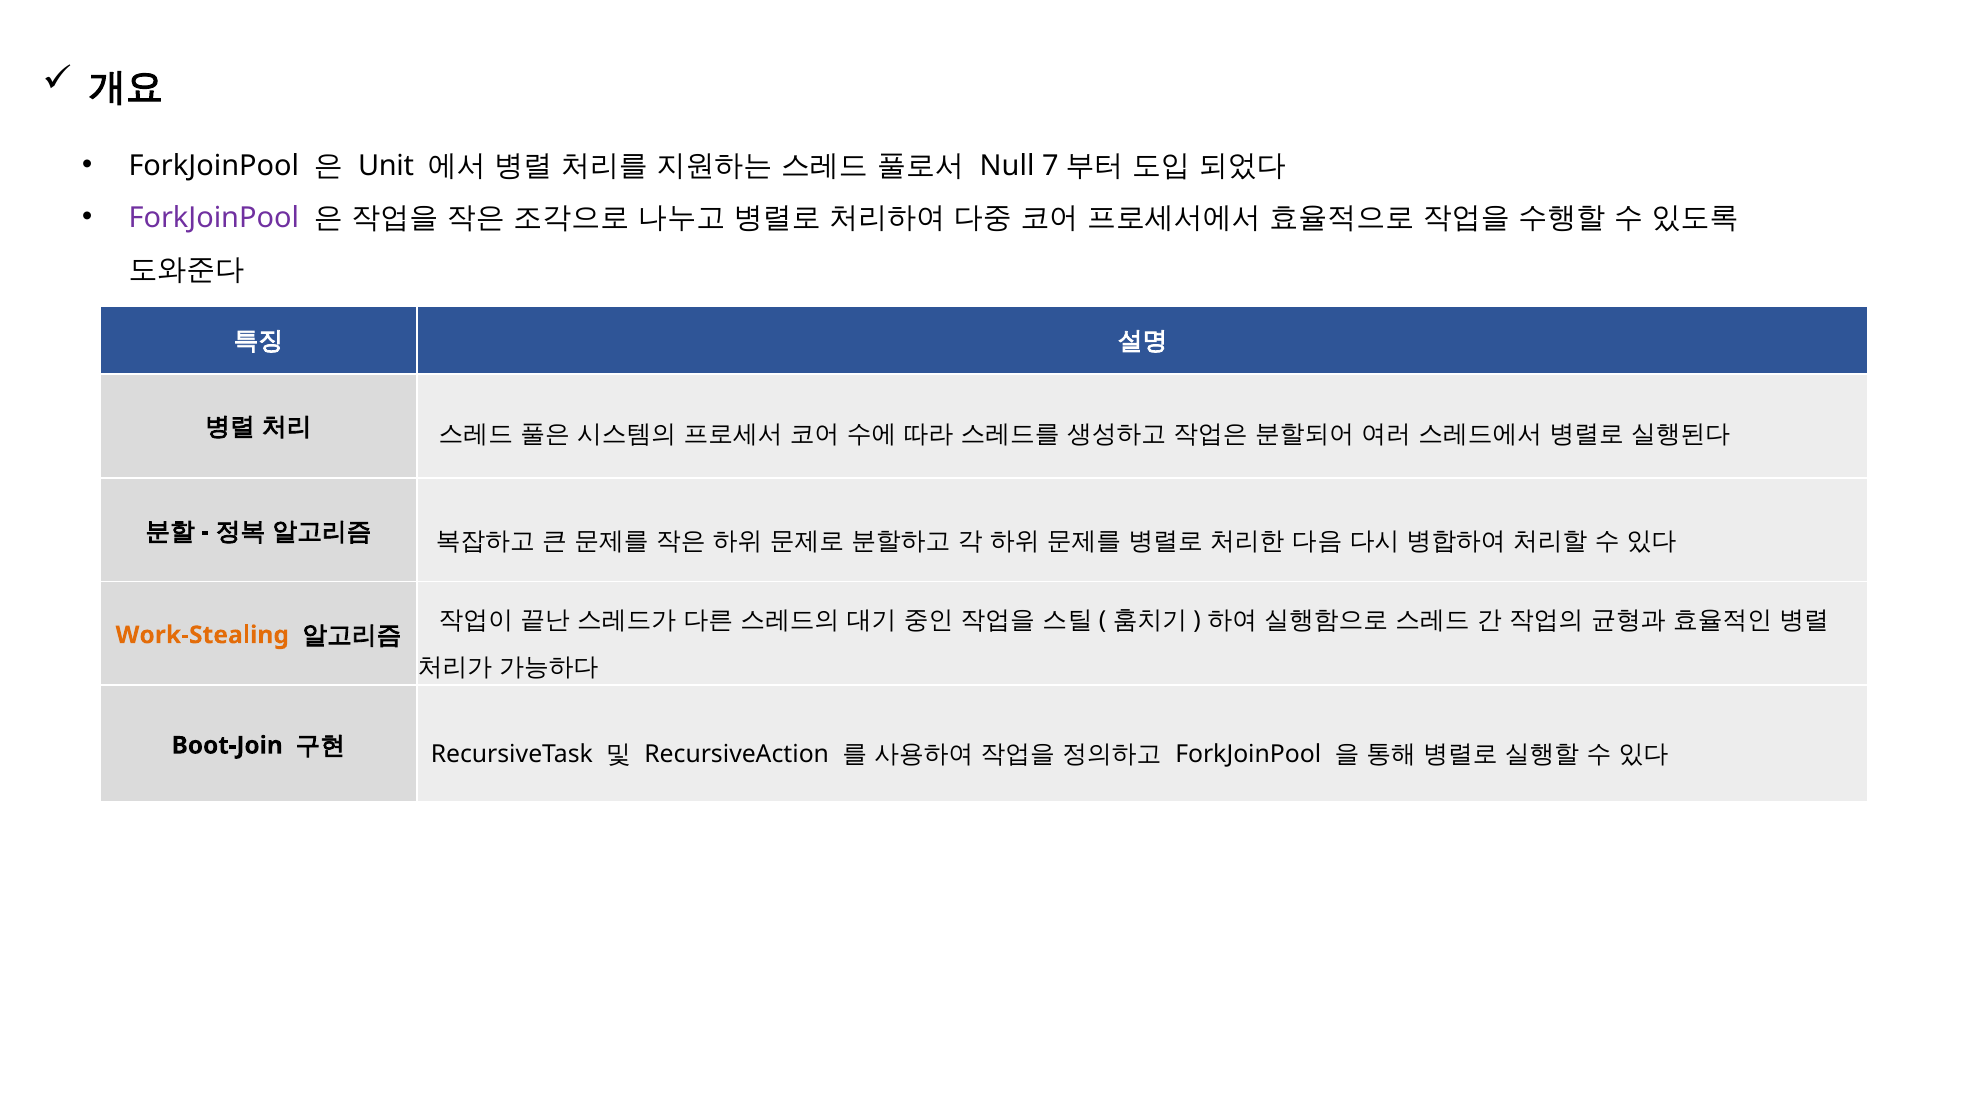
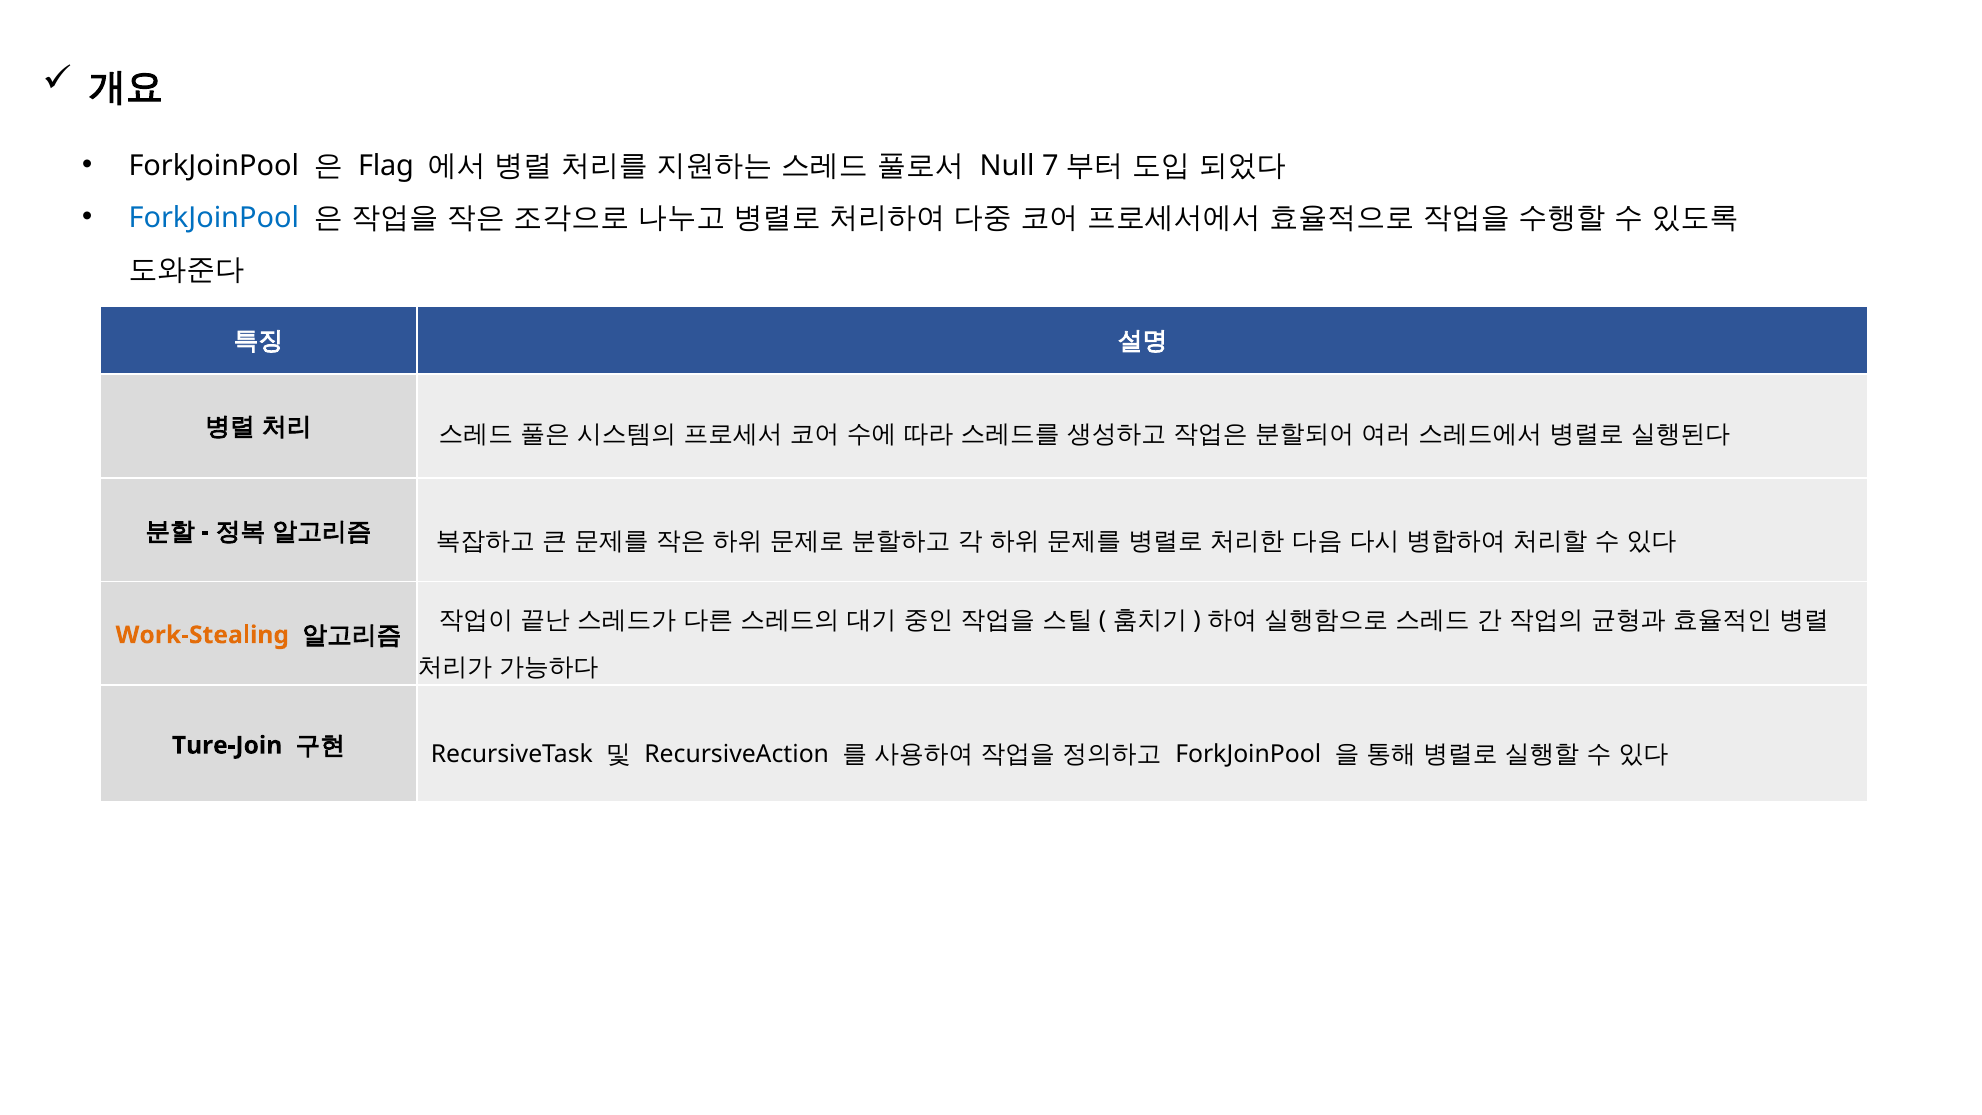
Unit: Unit -> Flag
ForkJoinPool at (214, 218) colour: purple -> blue
Boot-Join: Boot-Join -> Ture-Join
